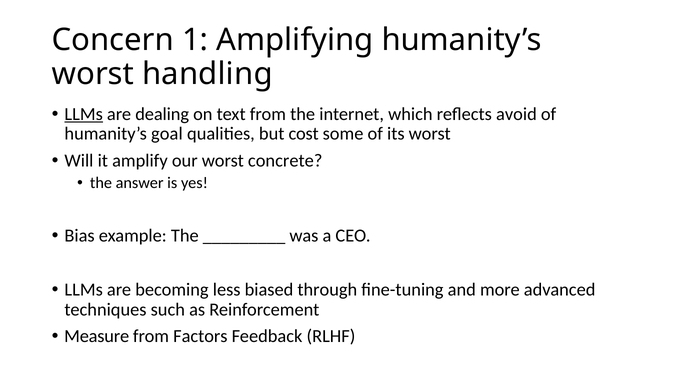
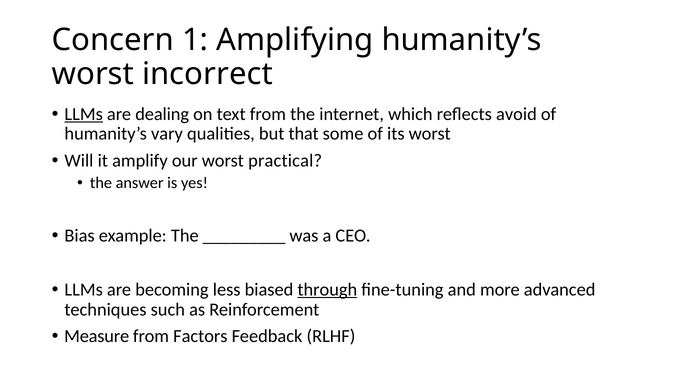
handling: handling -> incorrect
goal: goal -> vary
cost: cost -> that
concrete: concrete -> practical
through underline: none -> present
